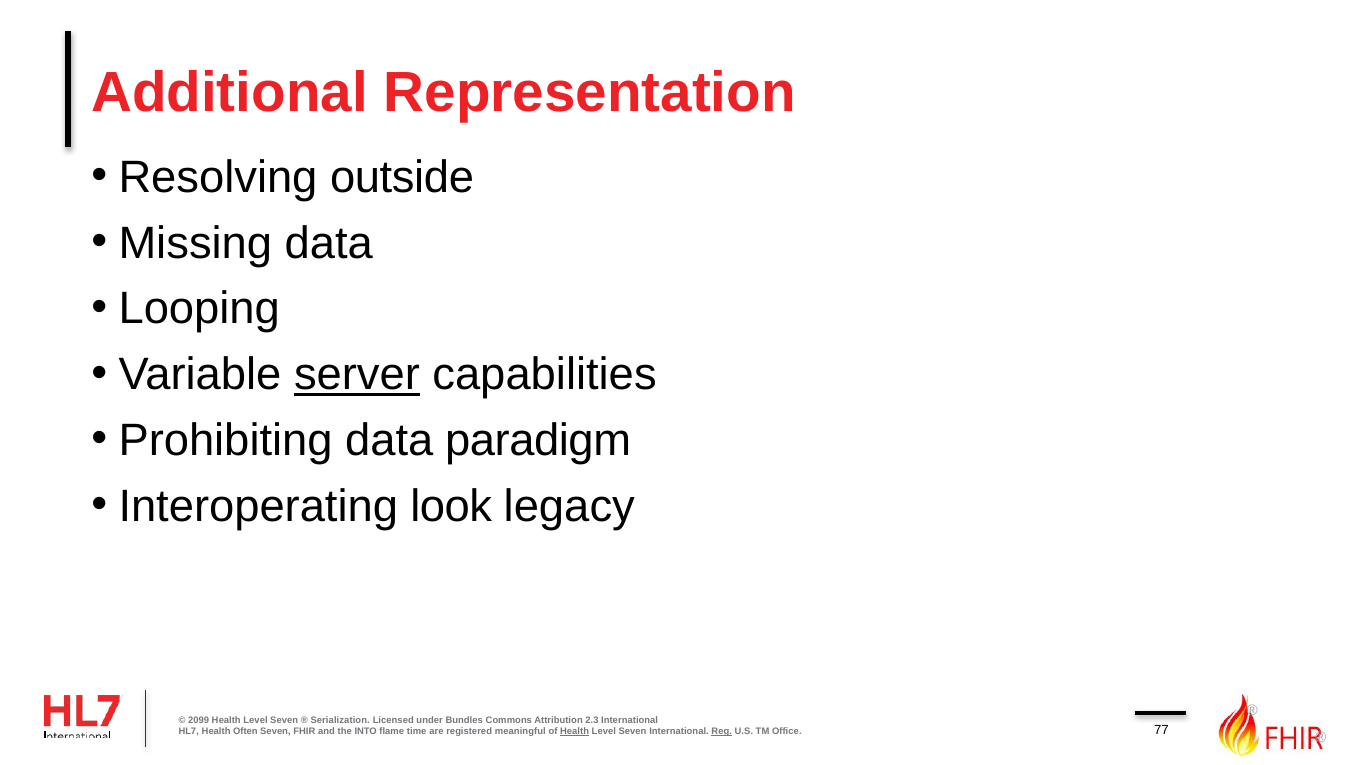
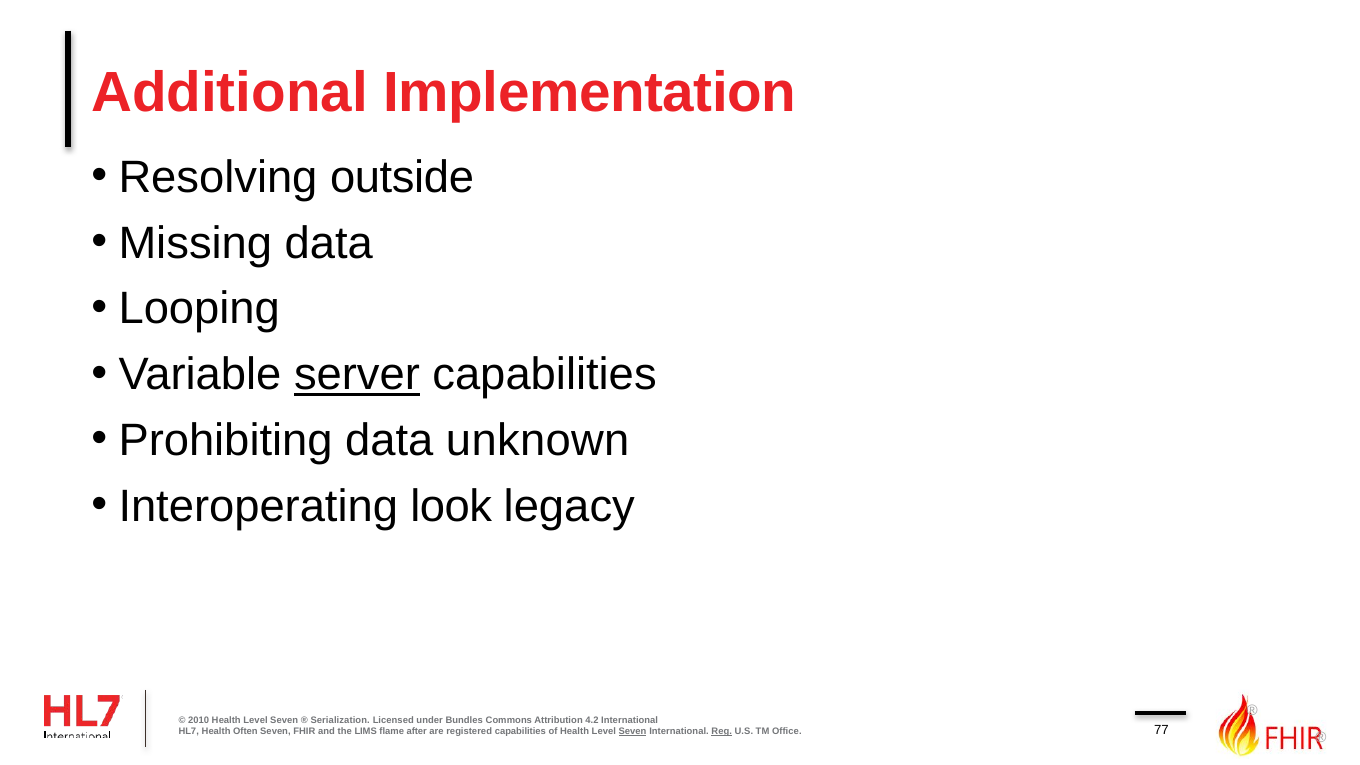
Representation: Representation -> Implementation
paradigm: paradigm -> unknown
2099: 2099 -> 2010
2.3: 2.3 -> 4.2
INTO: INTO -> LIMS
time: time -> after
registered meaningful: meaningful -> capabilities
Health at (575, 731) underline: present -> none
Seven at (633, 731) underline: none -> present
